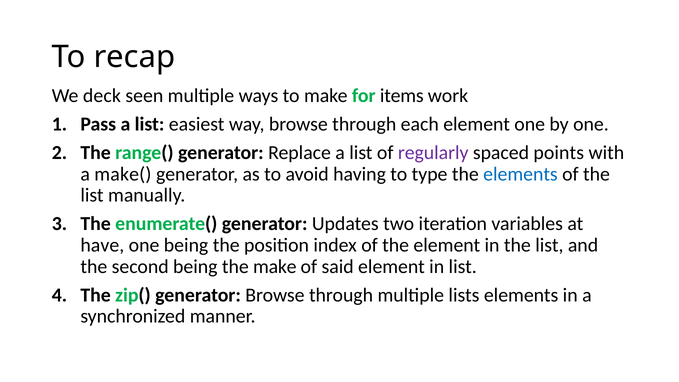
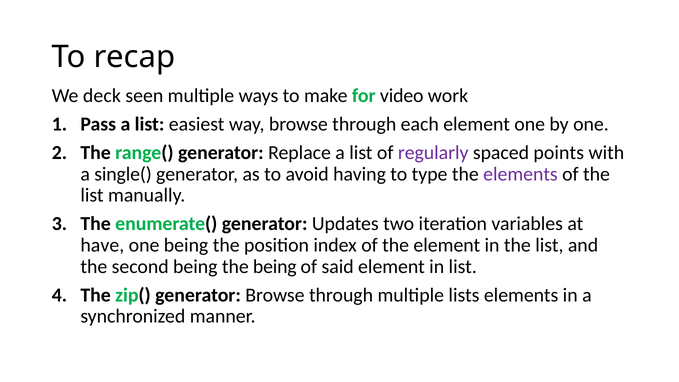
items: items -> video
make(: make( -> single(
elements at (520, 174) colour: blue -> purple
the make: make -> being
